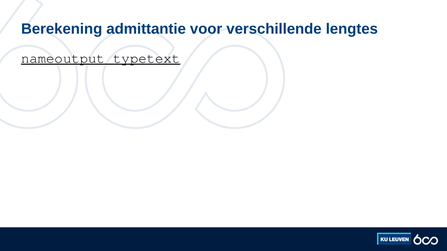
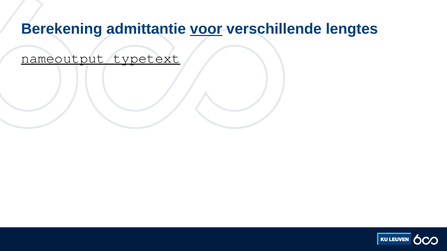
voor underline: none -> present
